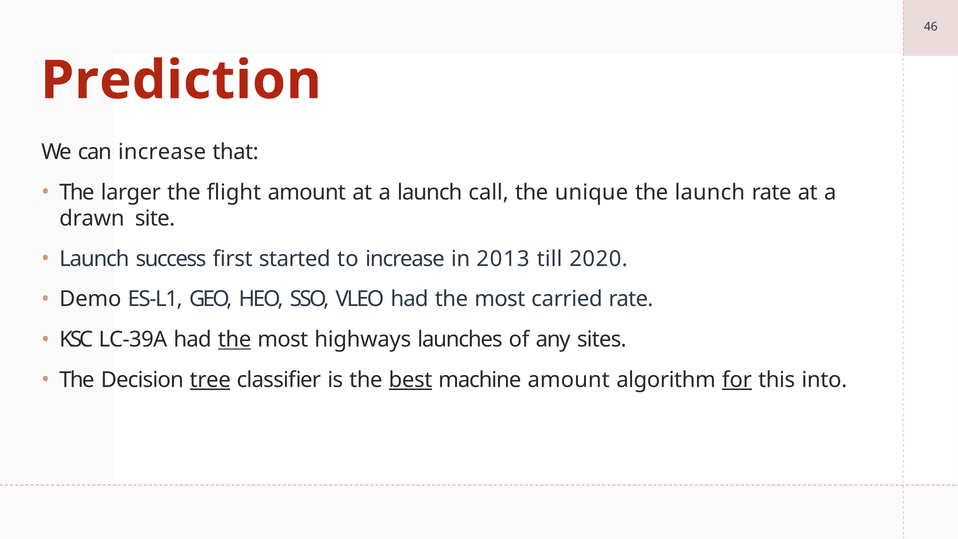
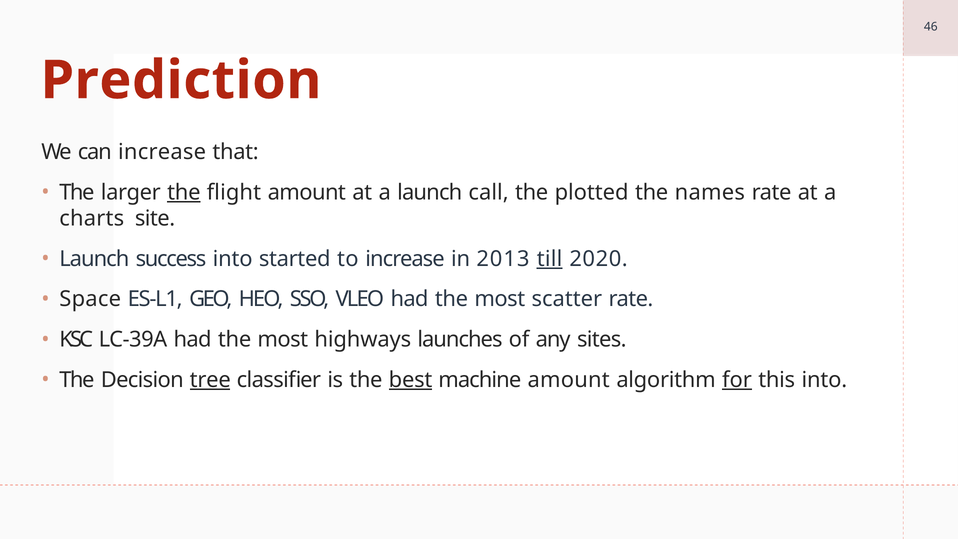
the at (184, 192) underline: none -> present
unique: unique -> plotted
the launch: launch -> names
drawn: drawn -> charts
success first: first -> into
till underline: none -> present
Demo: Demo -> Space
carried: carried -> scatter
the at (235, 339) underline: present -> none
